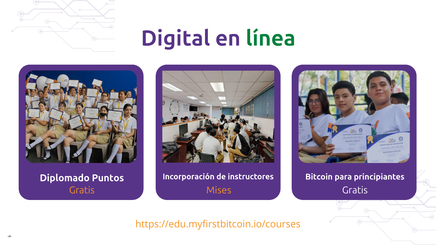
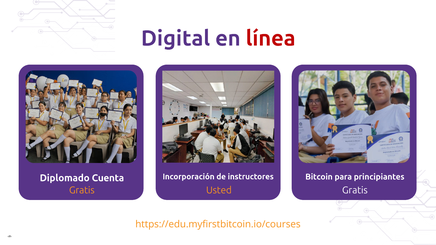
línea colour: green -> red
Puntos: Puntos -> Cuenta
Mises: Mises -> Usted
